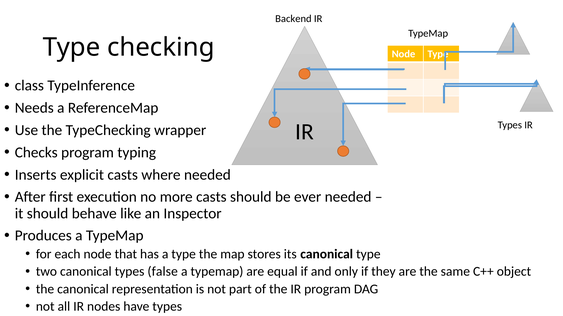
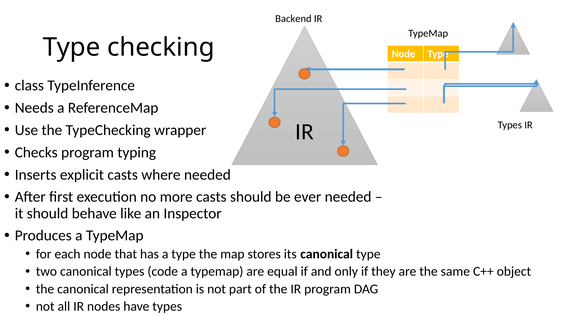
false: false -> code
